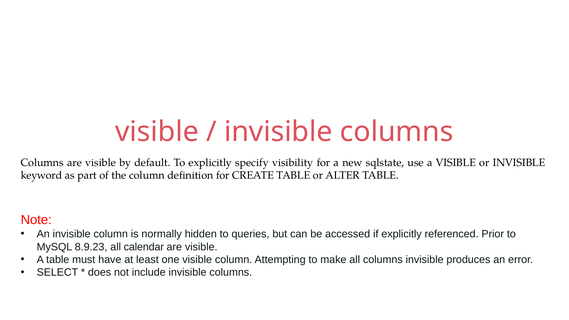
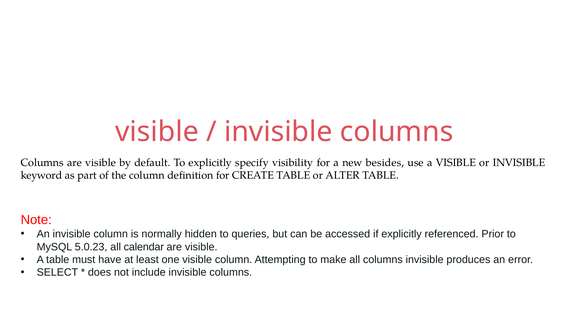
sqlstate: sqlstate -> besides
8.9.23: 8.9.23 -> 5.0.23
